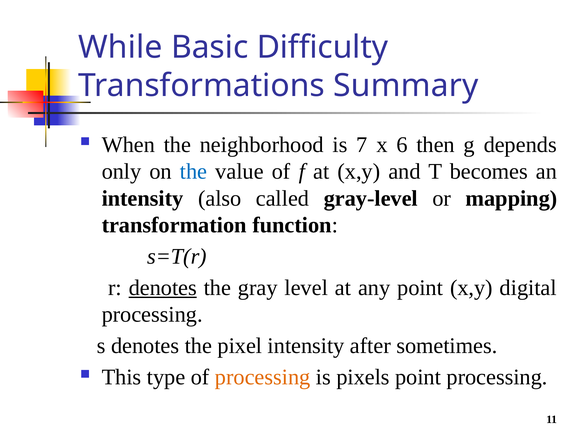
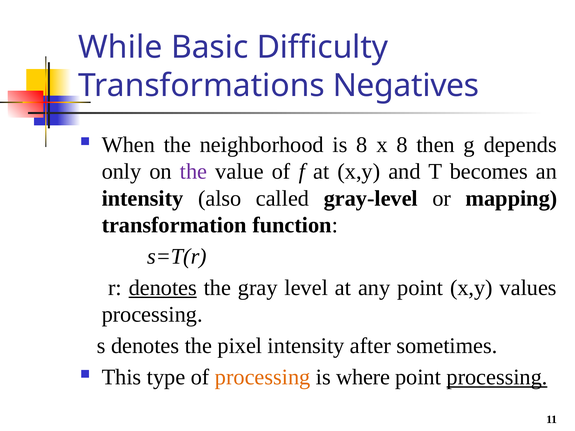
Summary: Summary -> Negatives
is 7: 7 -> 8
x 6: 6 -> 8
the at (194, 172) colour: blue -> purple
digital: digital -> values
pixels: pixels -> where
processing at (497, 377) underline: none -> present
